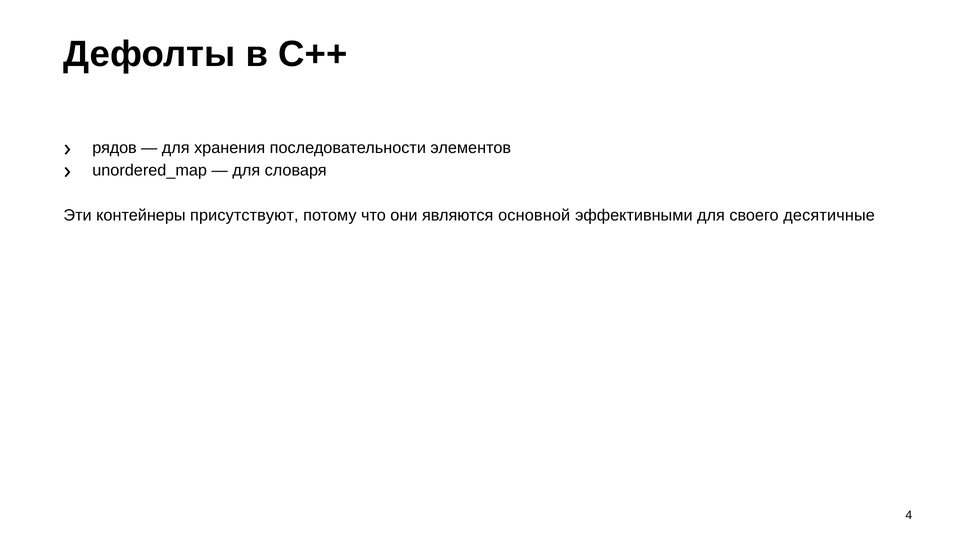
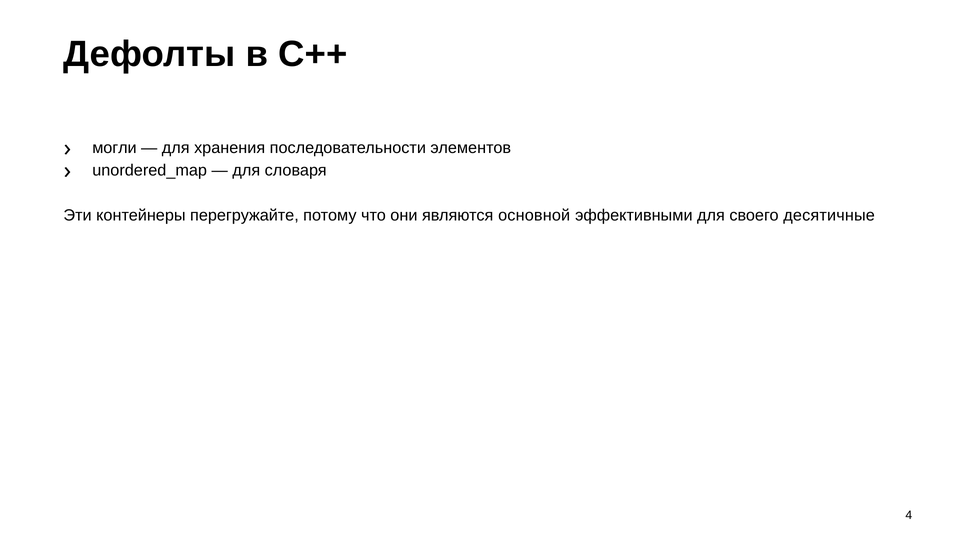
рядов: рядов -> могли
присутствуют: присутствуют -> перегружайте
